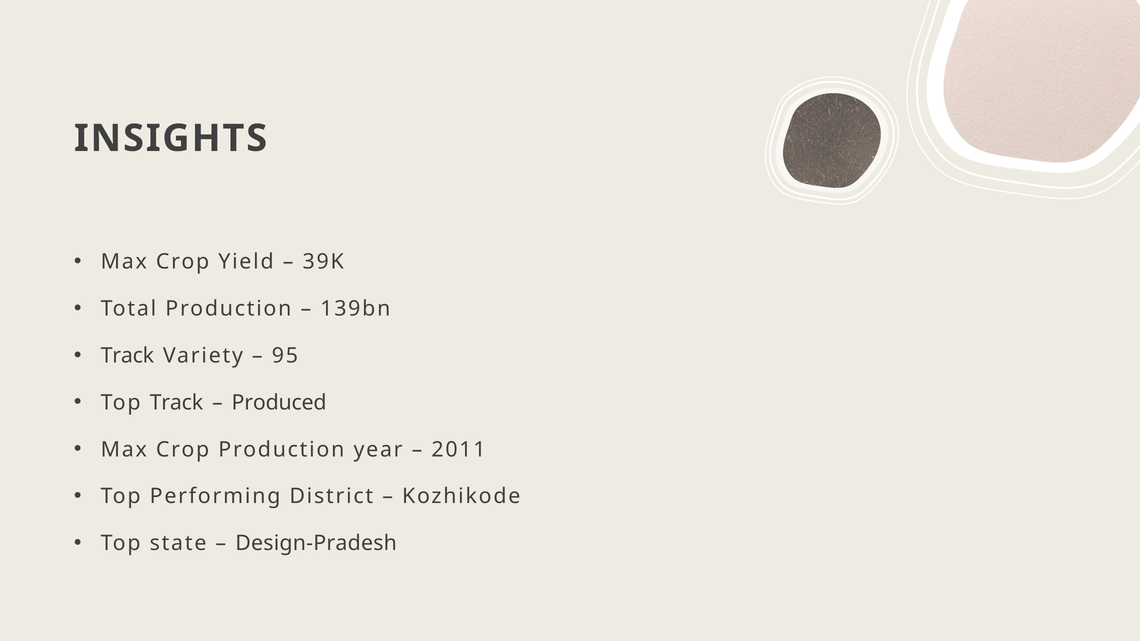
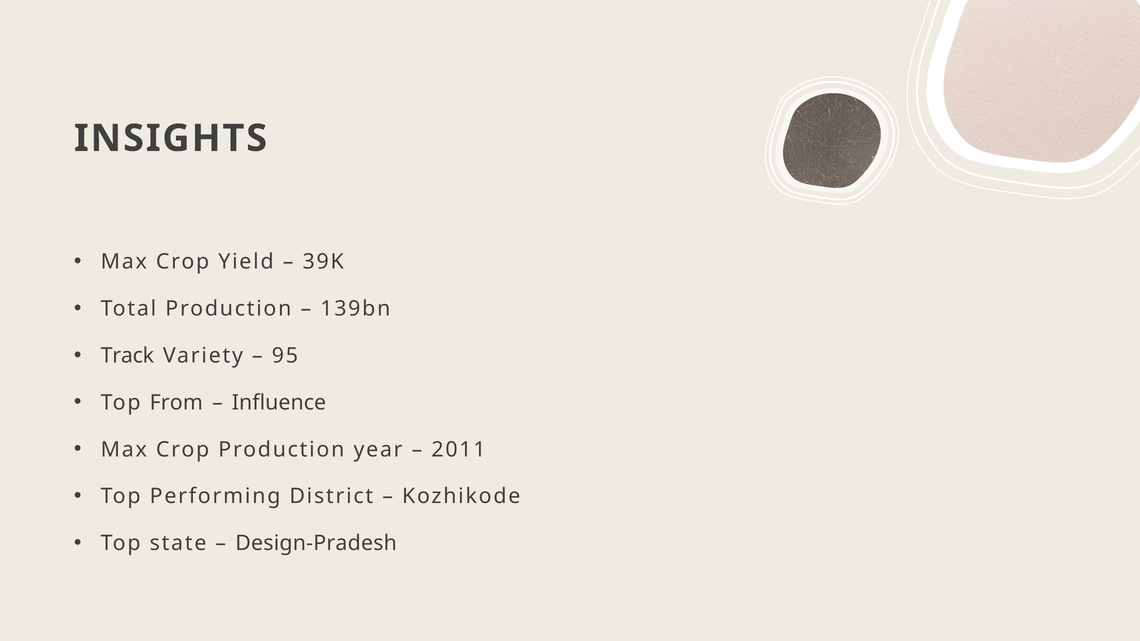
Top Track: Track -> From
Produced: Produced -> Influence
